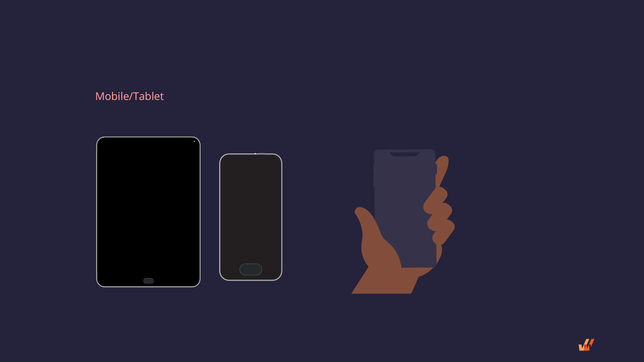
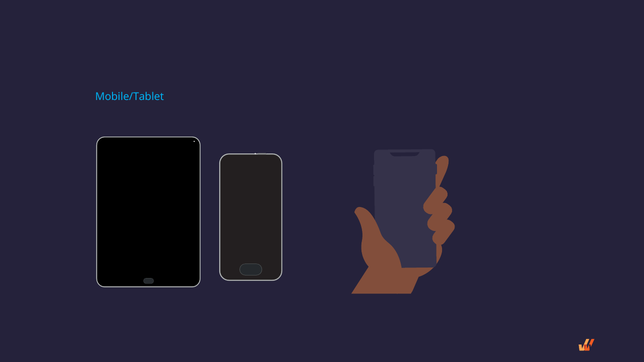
Mobile/Tablet colour: pink -> light blue
